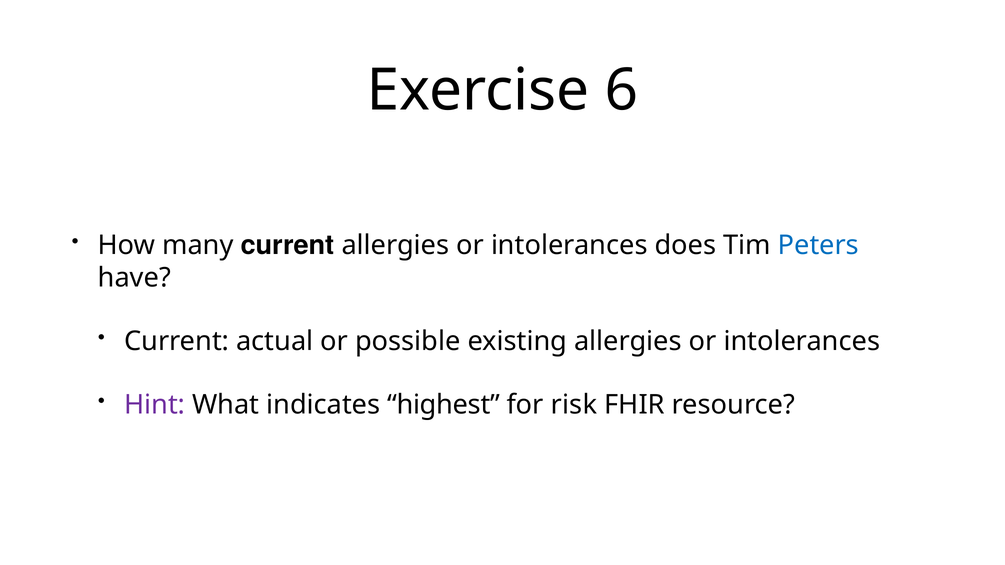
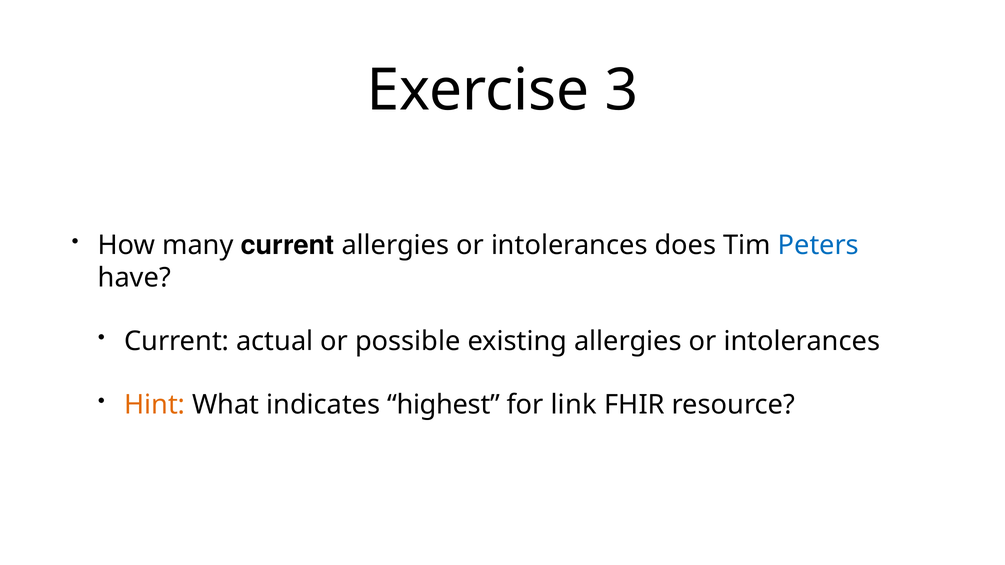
6: 6 -> 3
Hint colour: purple -> orange
risk: risk -> link
